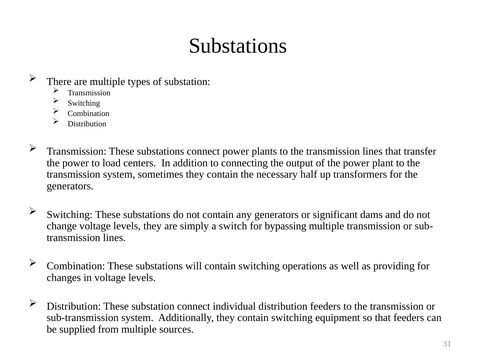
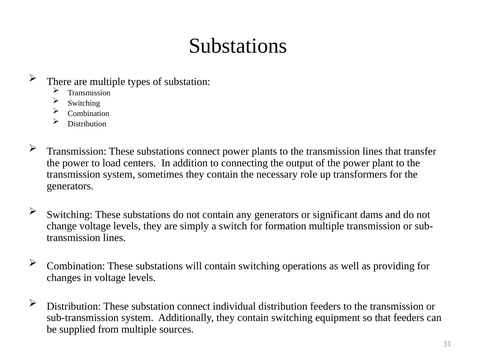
half: half -> role
bypassing: bypassing -> formation
